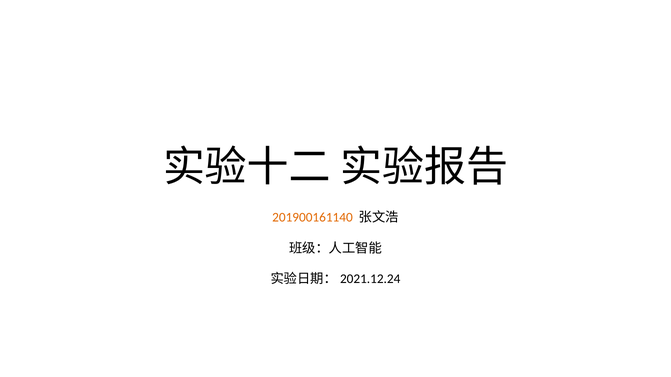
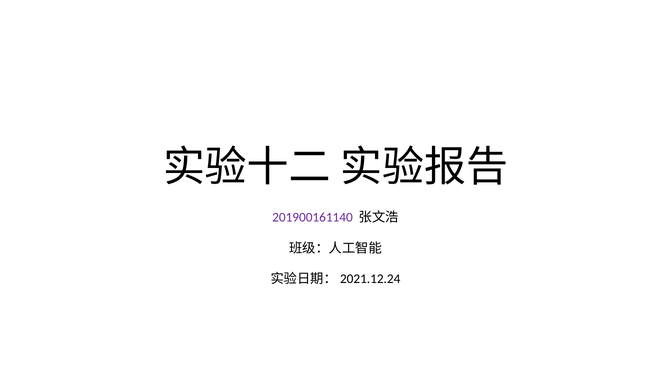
201900161140 colour: orange -> purple
